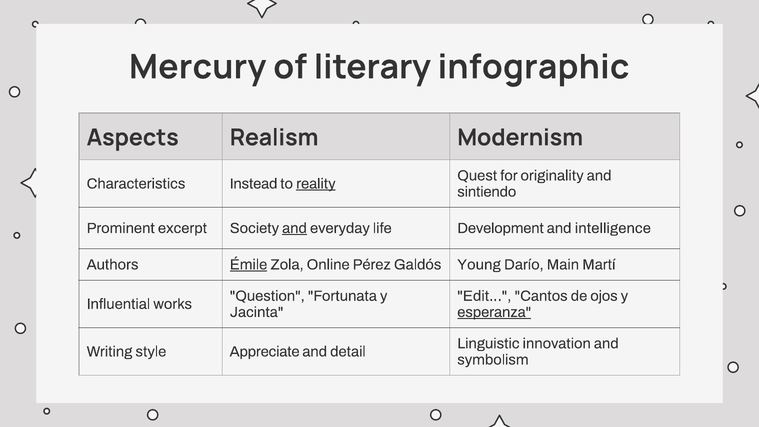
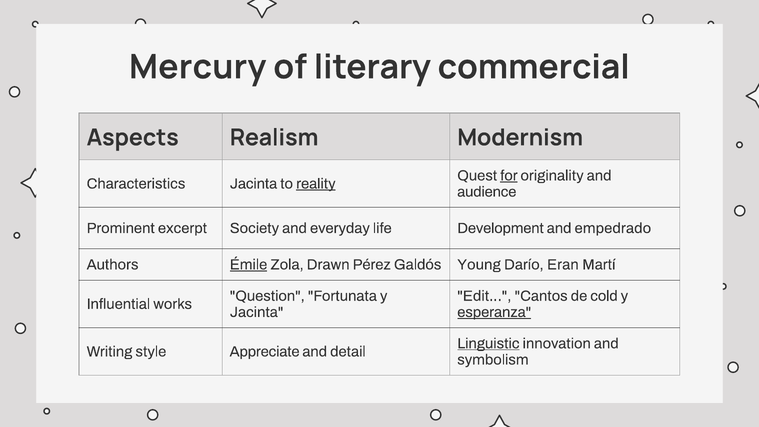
infographic: infographic -> commercial
for underline: none -> present
Characteristics Instead: Instead -> Jacinta
sintiendo: sintiendo -> audience
and at (295, 228) underline: present -> none
intelligence: intelligence -> empedrado
Online: Online -> Drawn
Main: Main -> Eran
ojos: ojos -> cold
Linguistic underline: none -> present
